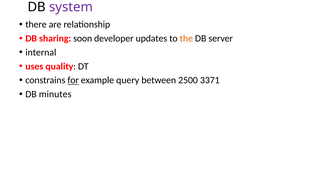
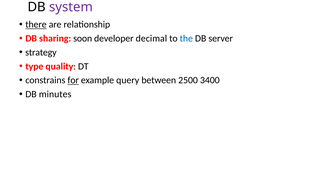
there underline: none -> present
updates: updates -> decimal
the colour: orange -> blue
internal: internal -> strategy
uses: uses -> type
3371: 3371 -> 3400
